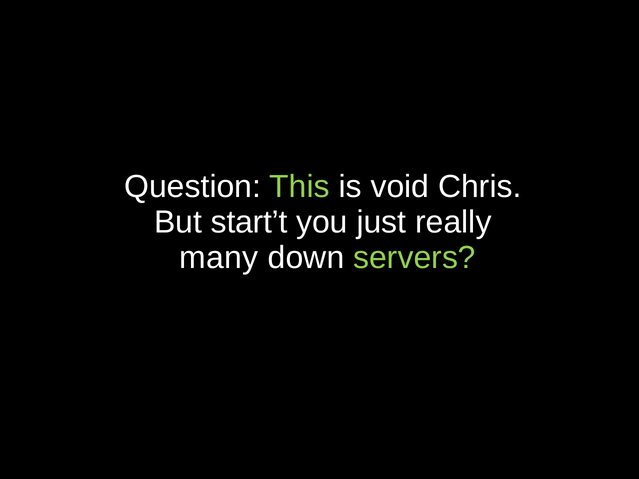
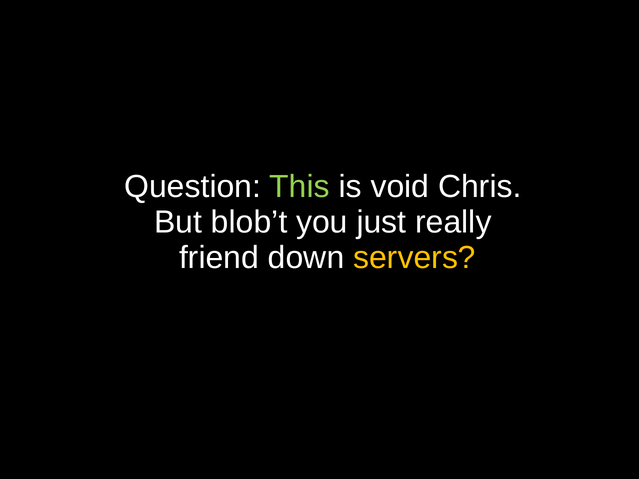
start’t: start’t -> blob’t
many: many -> friend
servers colour: light green -> yellow
